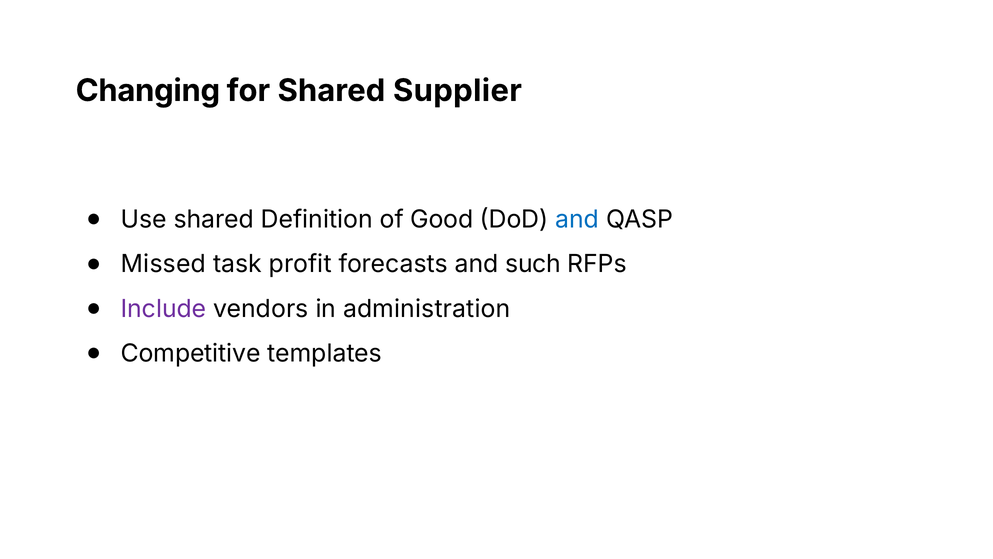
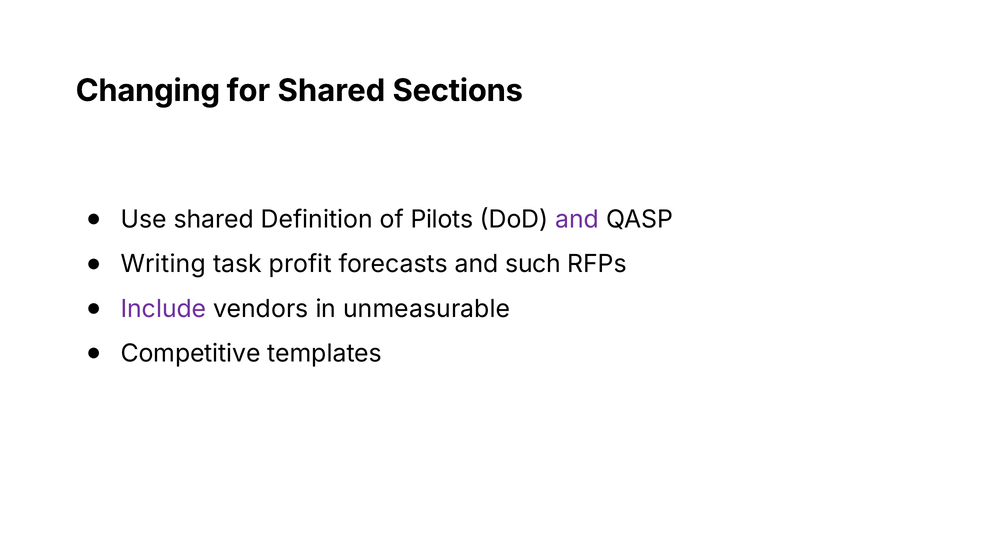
Supplier: Supplier -> Sections
Good: Good -> Pilots
and at (577, 219) colour: blue -> purple
Missed: Missed -> Writing
administration: administration -> unmeasurable
